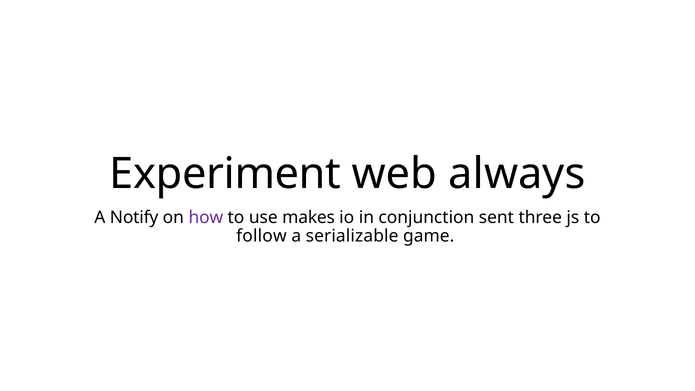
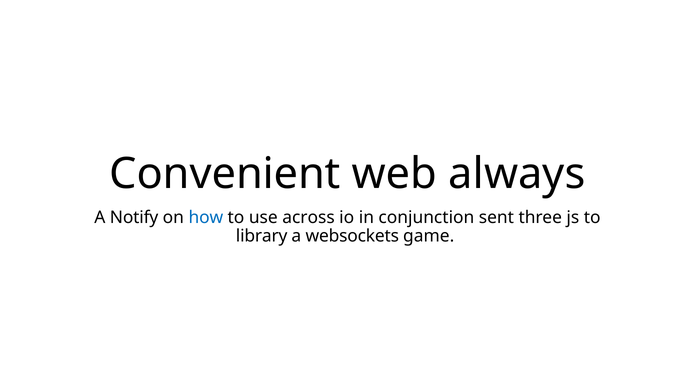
Experiment: Experiment -> Convenient
how colour: purple -> blue
makes: makes -> across
follow: follow -> library
serializable: serializable -> websockets
